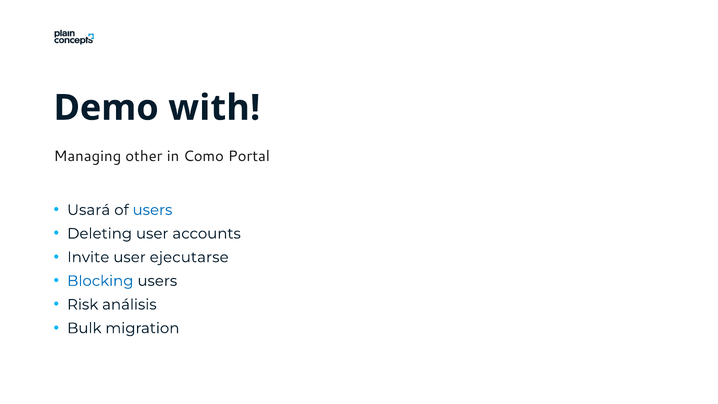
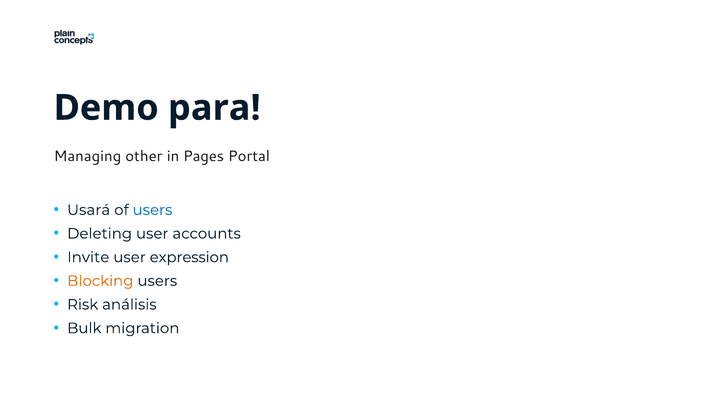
with: with -> para
Como: Como -> Pages
ejecutarse: ejecutarse -> expression
Blocking colour: blue -> orange
